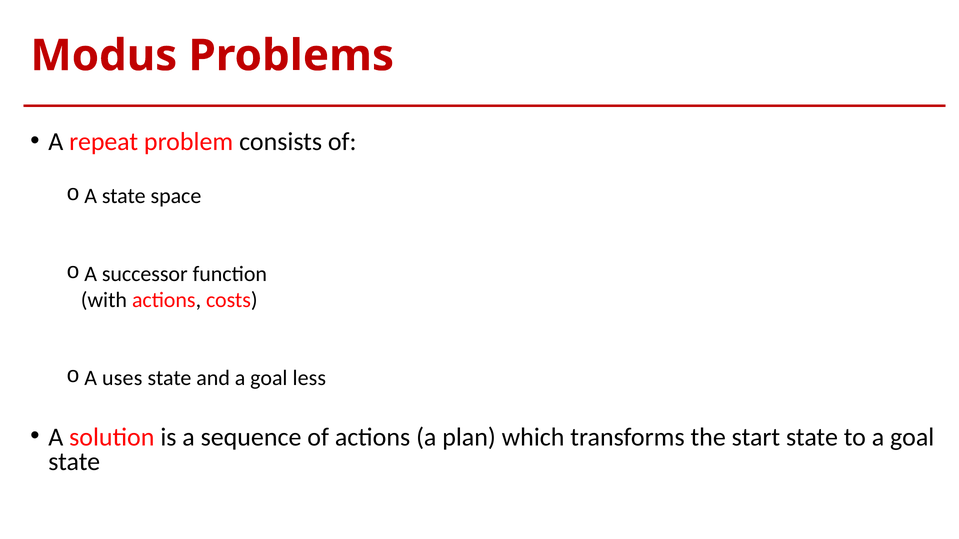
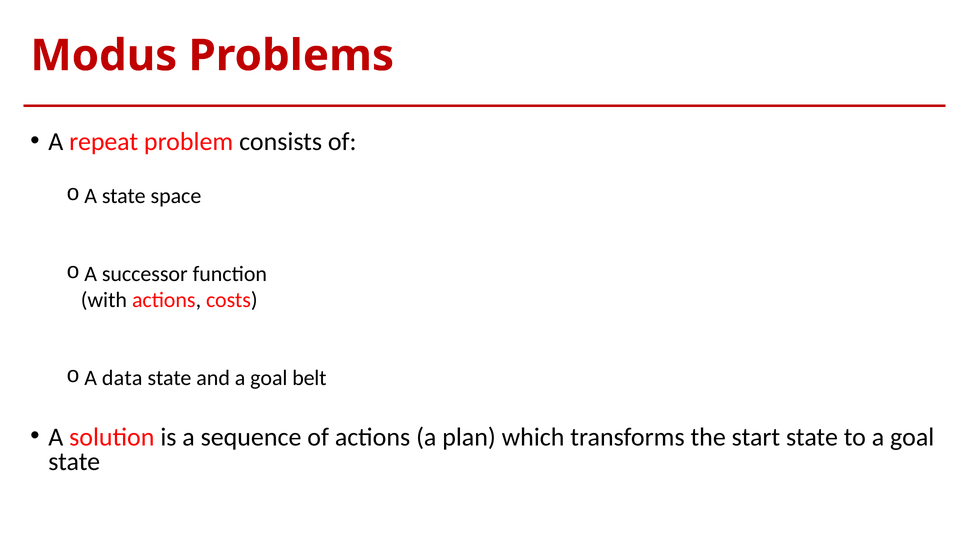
uses: uses -> data
less: less -> belt
